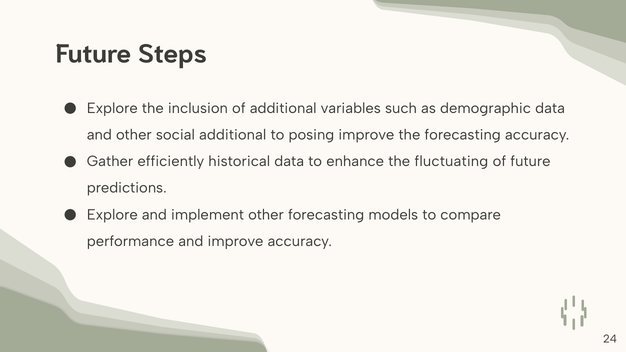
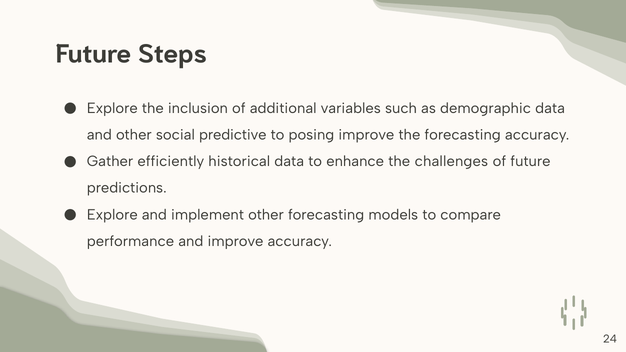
social additional: additional -> predictive
fluctuating: fluctuating -> challenges
